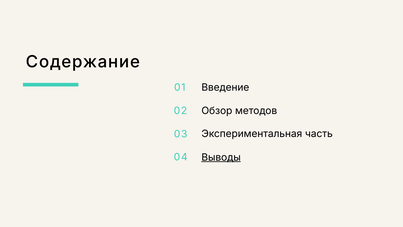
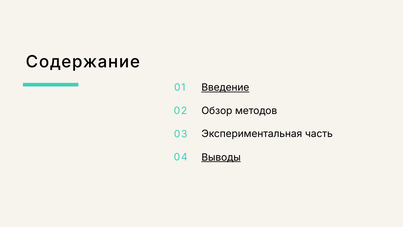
Введение underline: none -> present
